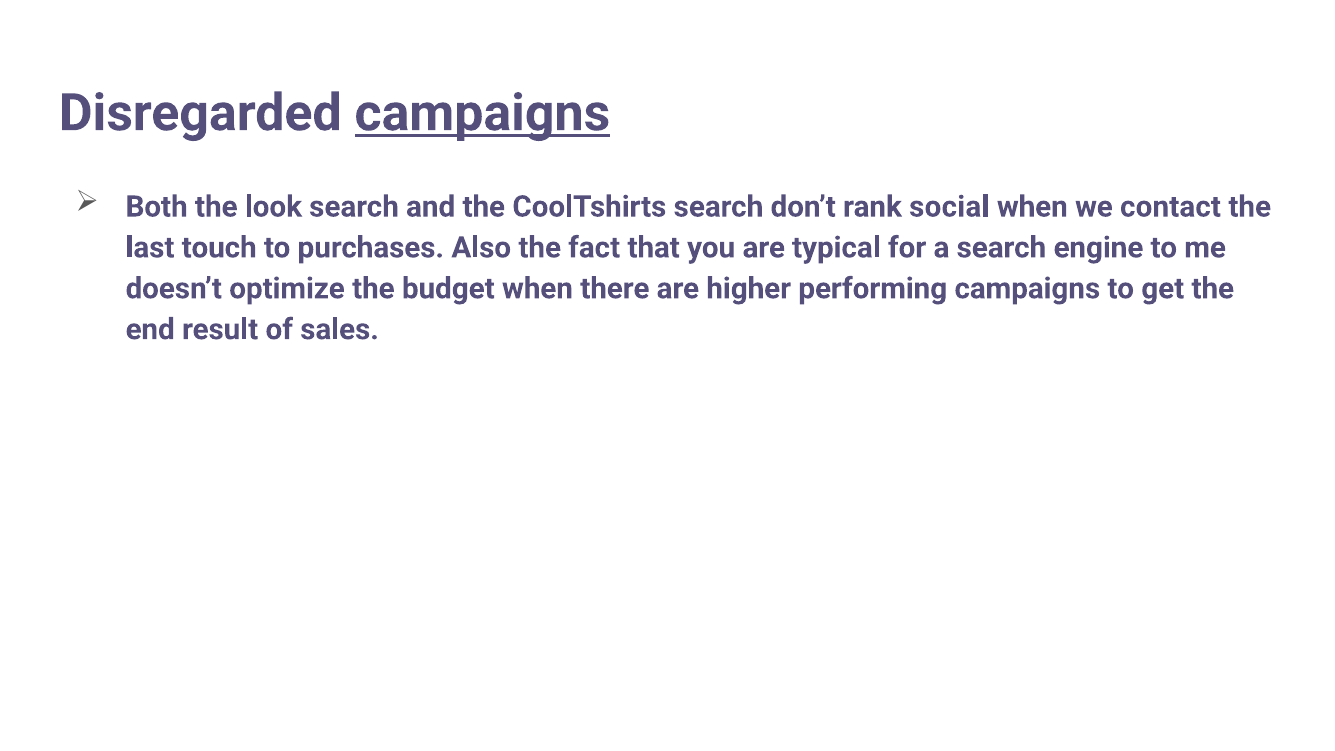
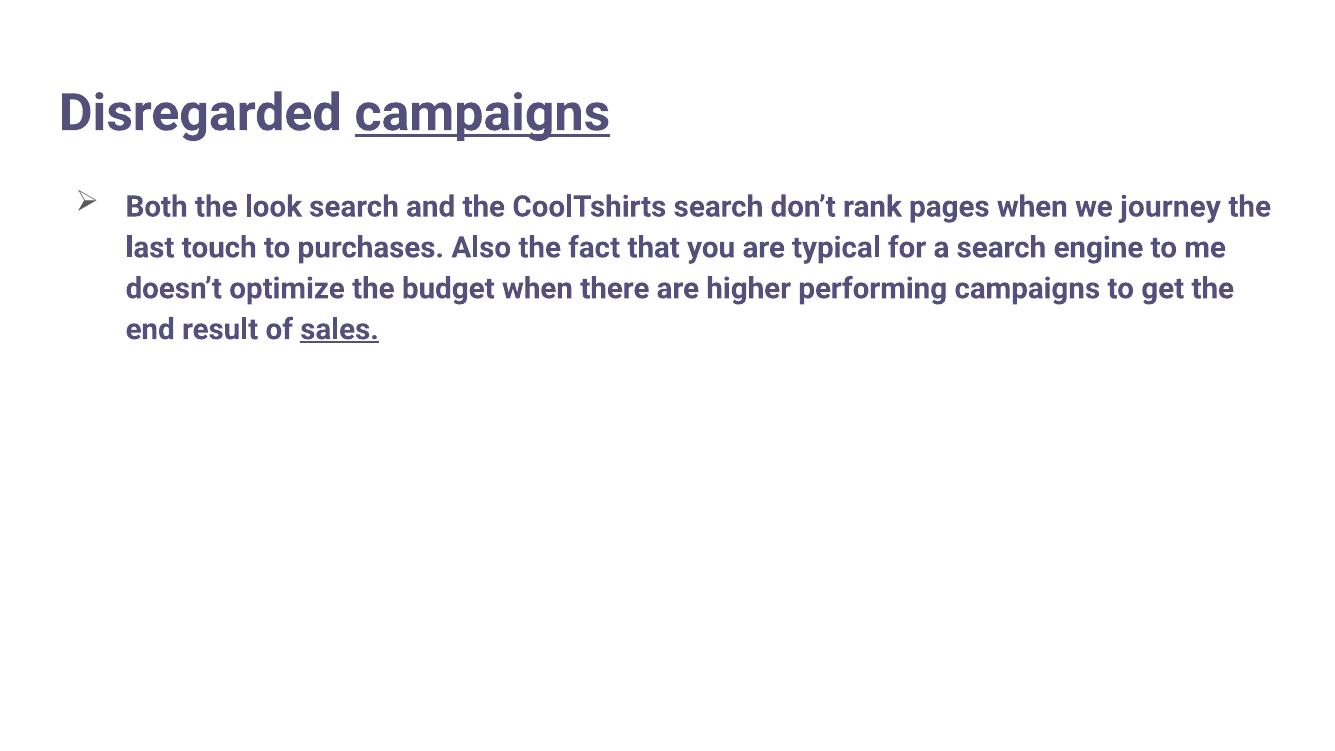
social: social -> pages
contact: contact -> journey
sales underline: none -> present
